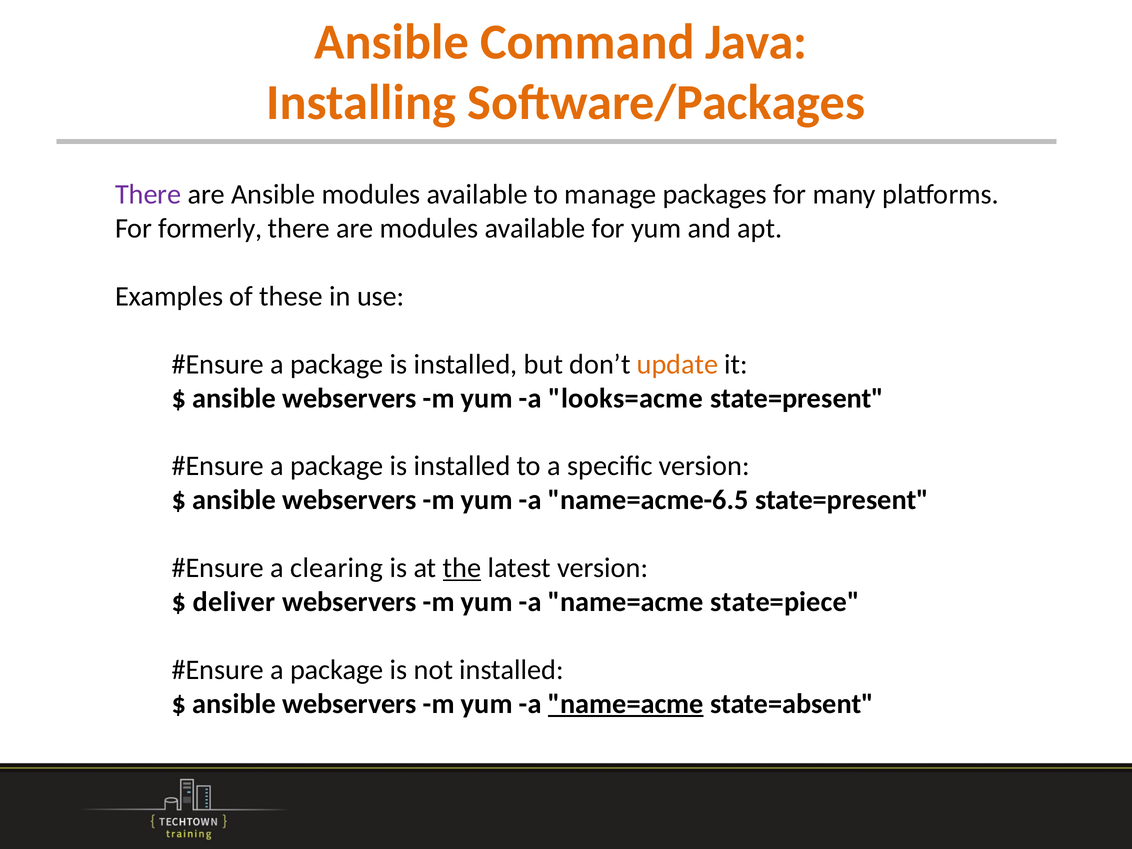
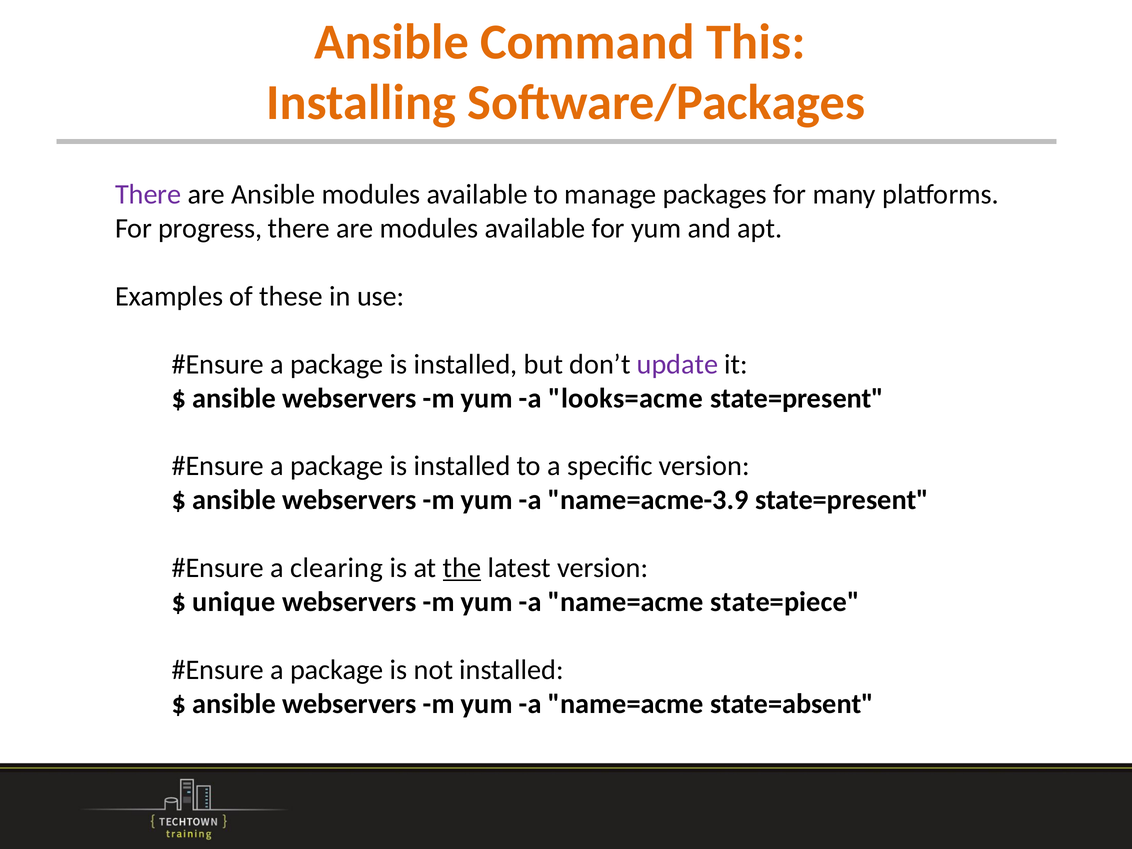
Java: Java -> This
formerly: formerly -> progress
update colour: orange -> purple
name=acme-6.5: name=acme-6.5 -> name=acme-3.9
deliver: deliver -> unique
name=acme at (626, 704) underline: present -> none
